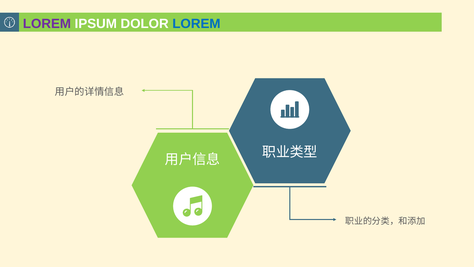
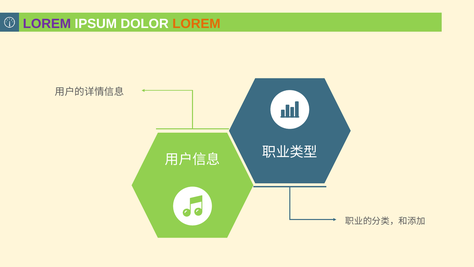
LOREM at (196, 24) colour: blue -> orange
